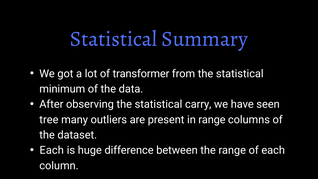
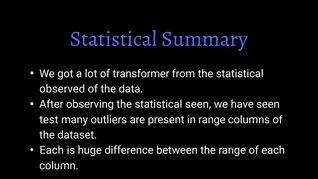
minimum: minimum -> observed
statistical carry: carry -> seen
tree: tree -> test
